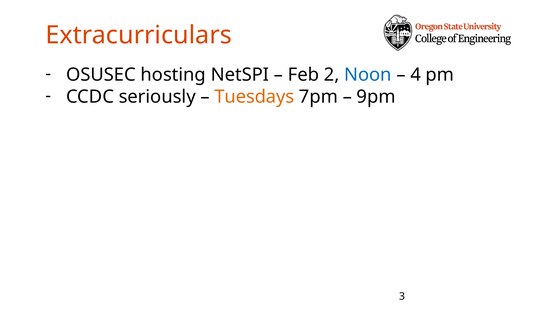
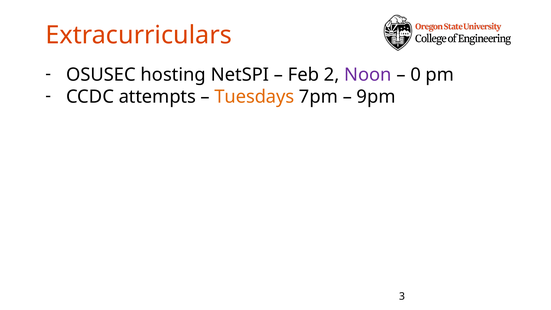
Noon colour: blue -> purple
4: 4 -> 0
seriously: seriously -> attempts
